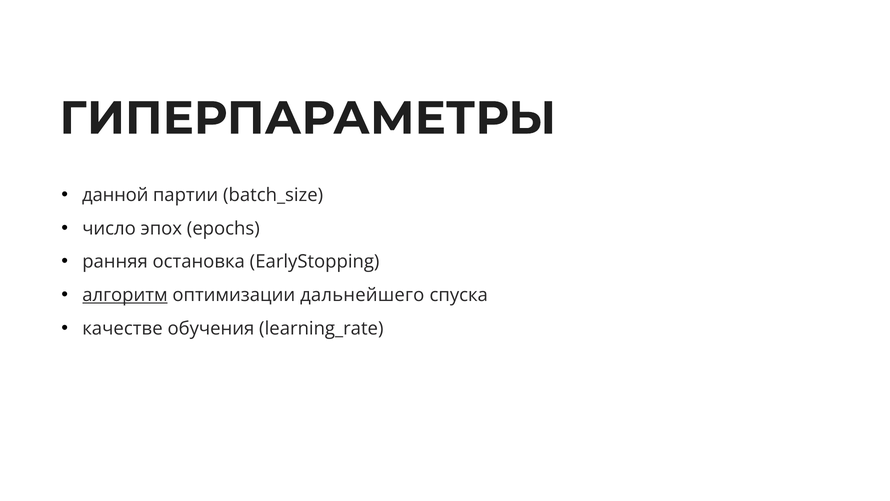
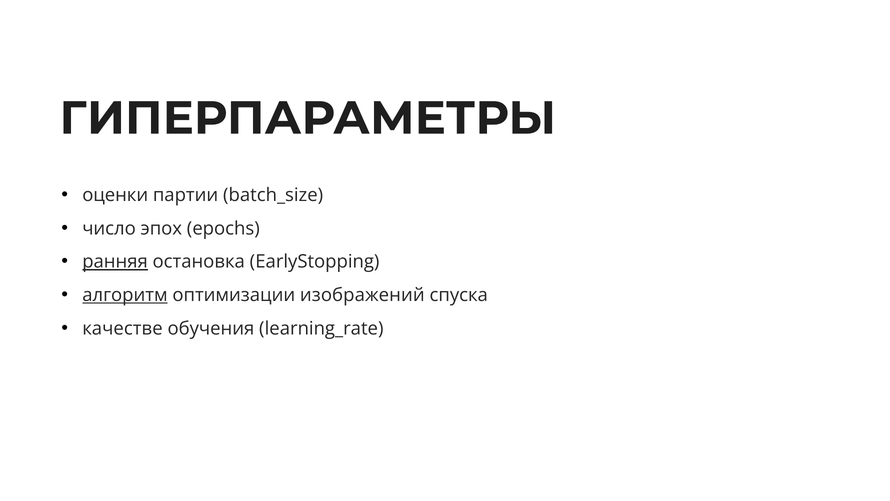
данной: данной -> оценки
ранняя underline: none -> present
дальнейшего: дальнейшего -> изображений
